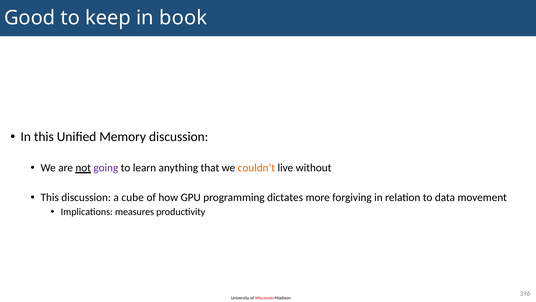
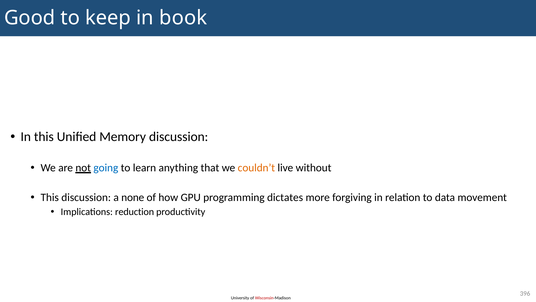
going colour: purple -> blue
cube: cube -> none
measures: measures -> reduction
